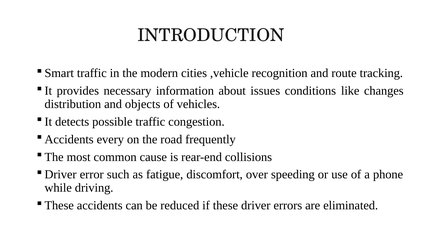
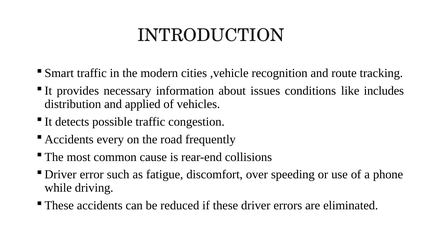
changes: changes -> includes
objects: objects -> applied
